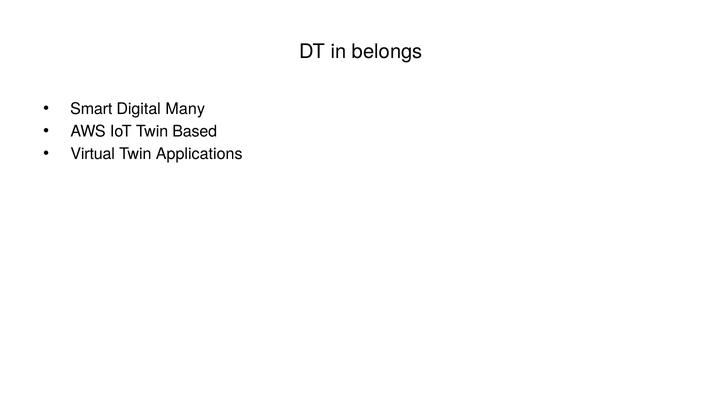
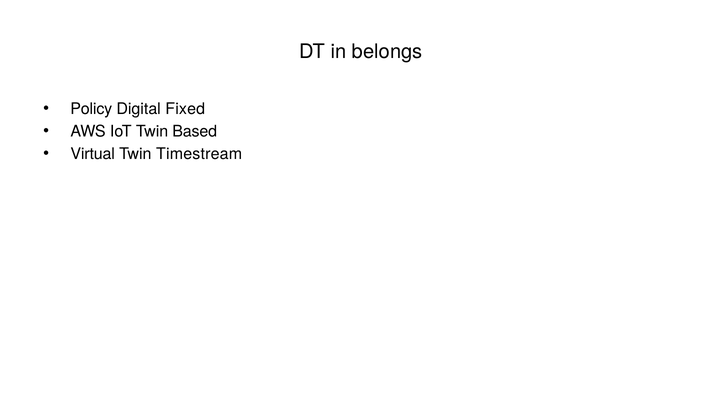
Smart: Smart -> Policy
Many: Many -> Fixed
Applications: Applications -> Timestream
